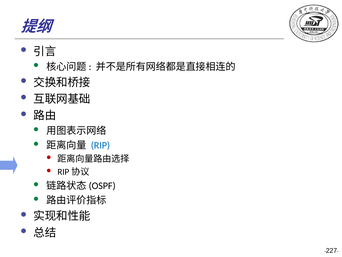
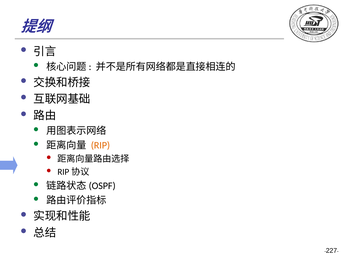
RIP colour: blue -> orange
